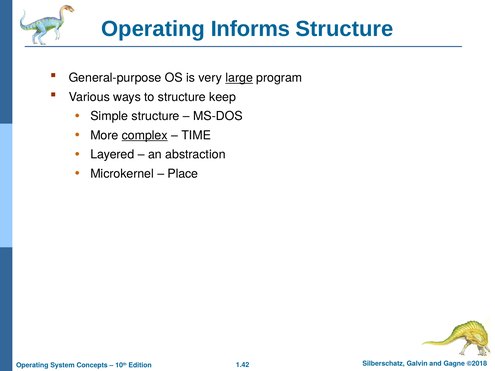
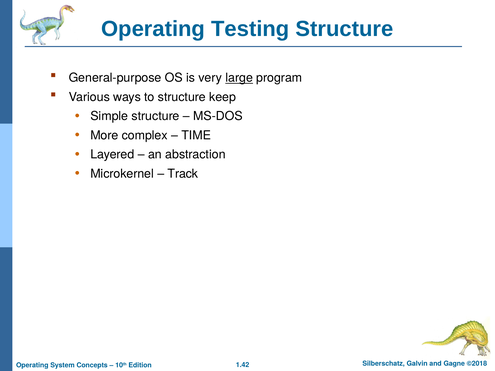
Informs: Informs -> Testing
complex underline: present -> none
Place: Place -> Track
